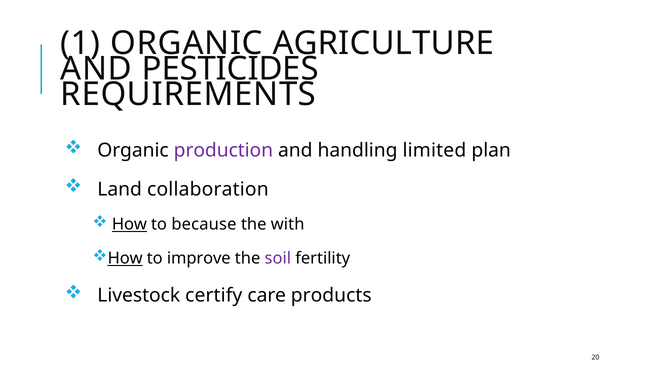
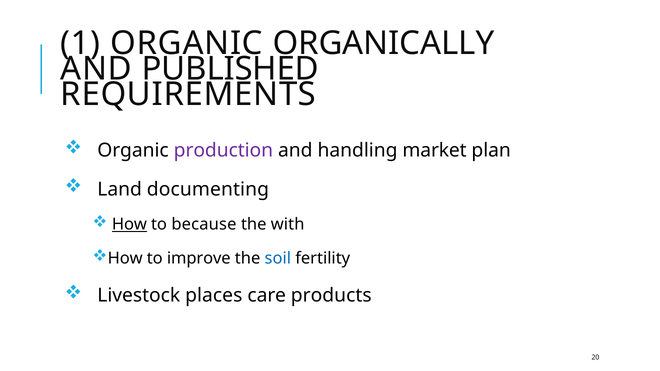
AGRICULTURE: AGRICULTURE -> ORGANICALLY
PESTICIDES: PESTICIDES -> PUBLISHED
limited: limited -> market
collaboration: collaboration -> documenting
How at (125, 258) underline: present -> none
soil colour: purple -> blue
certify: certify -> places
